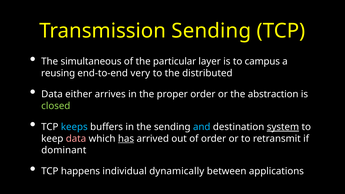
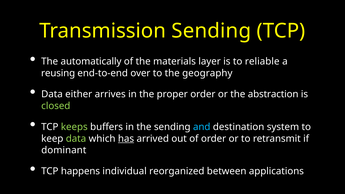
simultaneous: simultaneous -> automatically
particular: particular -> materials
campus: campus -> reliable
very: very -> over
distributed: distributed -> geography
keeps colour: light blue -> light green
system underline: present -> none
data at (76, 139) colour: pink -> light green
dynamically: dynamically -> reorganized
